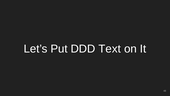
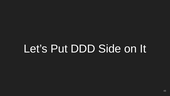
Text: Text -> Side
